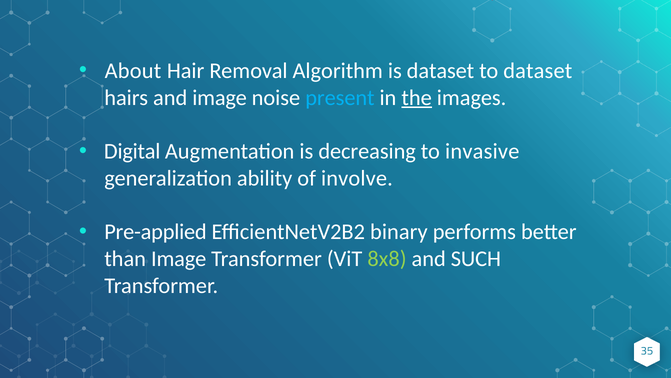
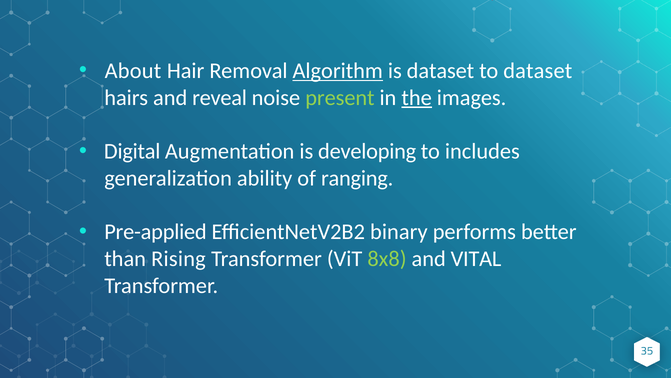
Algorithm underline: none -> present
and image: image -> reveal
present colour: light blue -> light green
decreasing: decreasing -> developing
invasive: invasive -> includes
involve: involve -> ranging
than Image: Image -> Rising
SUCH: SUCH -> VITAL
